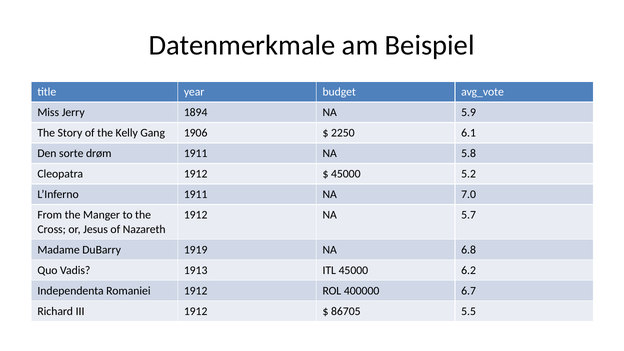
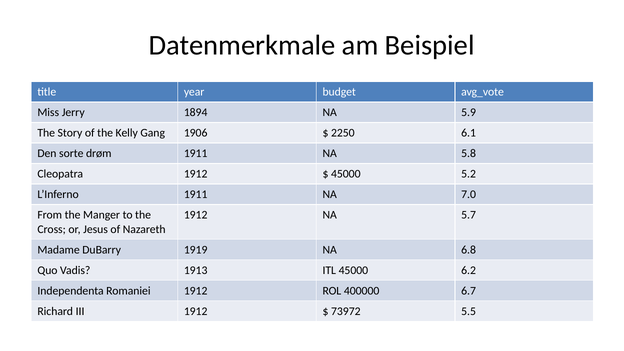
86705: 86705 -> 73972
